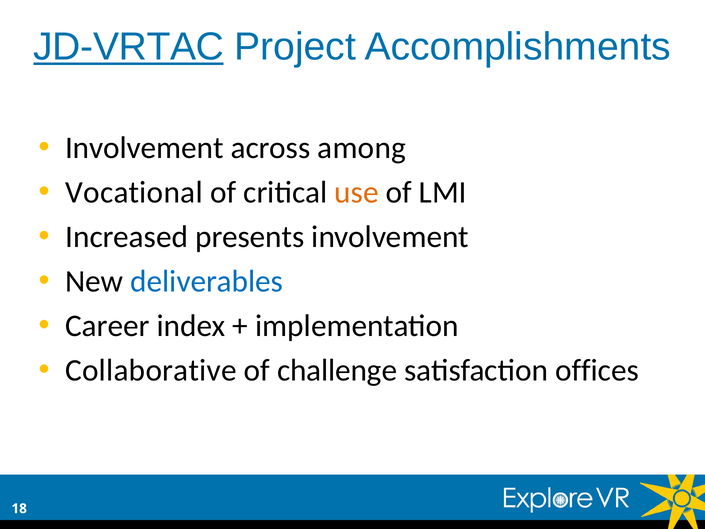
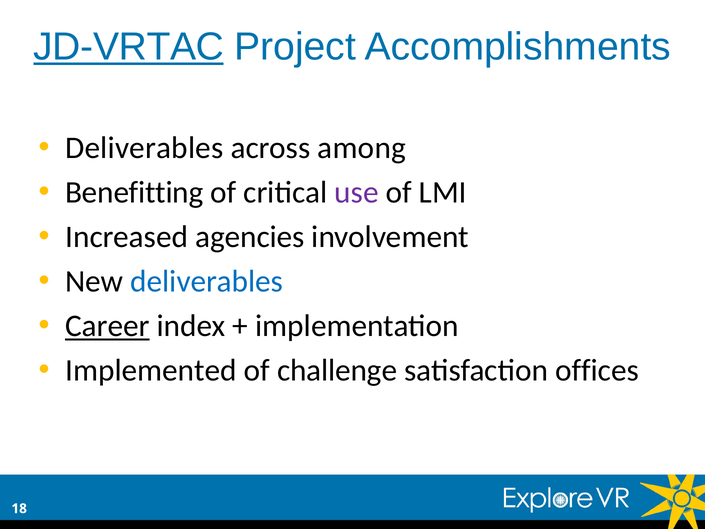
Involvement at (144, 148): Involvement -> Deliverables
Vocational: Vocational -> Benefitting
use colour: orange -> purple
presents: presents -> agencies
Career underline: none -> present
Collaborative: Collaborative -> Implemented
